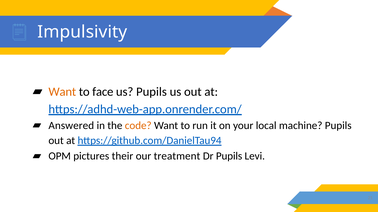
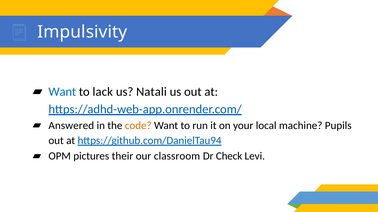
Want at (62, 92) colour: orange -> blue
face: face -> lack
us Pupils: Pupils -> Natali
treatment: treatment -> classroom
Dr Pupils: Pupils -> Check
